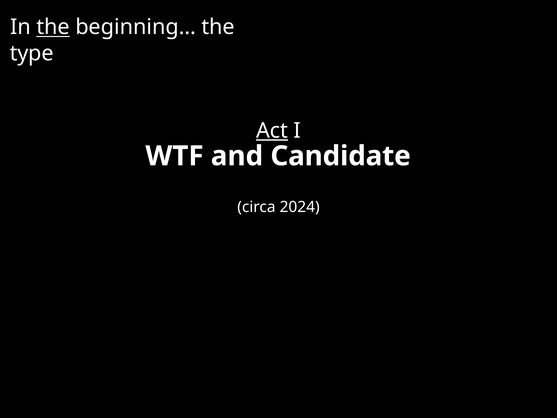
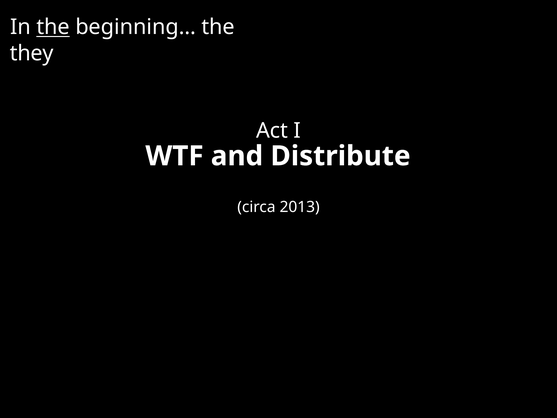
type: type -> they
Act underline: present -> none
Candidate: Candidate -> Distribute
2024: 2024 -> 2013
